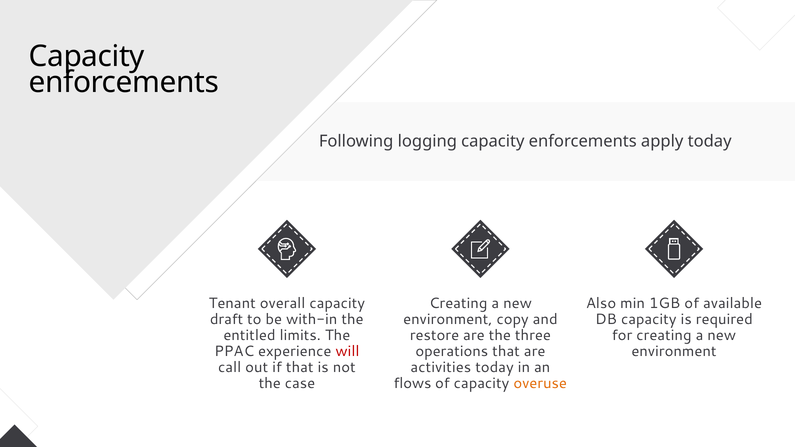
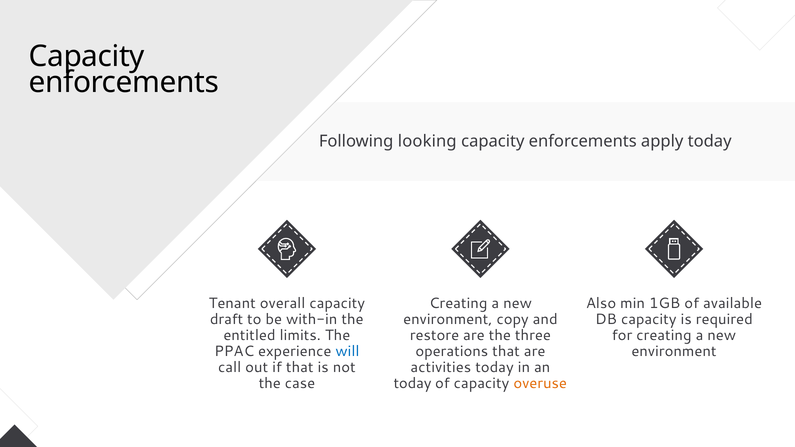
logging: logging -> looking
will colour: red -> blue
flows at (412, 384): flows -> today
